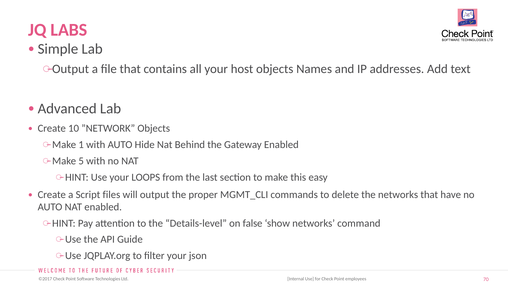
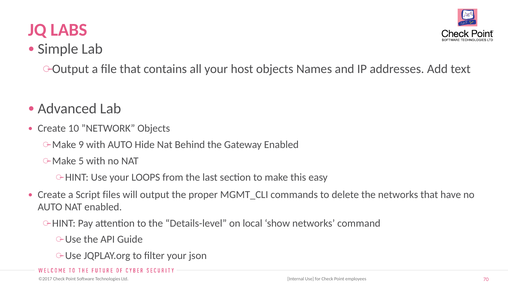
1: 1 -> 9
false: false -> local
